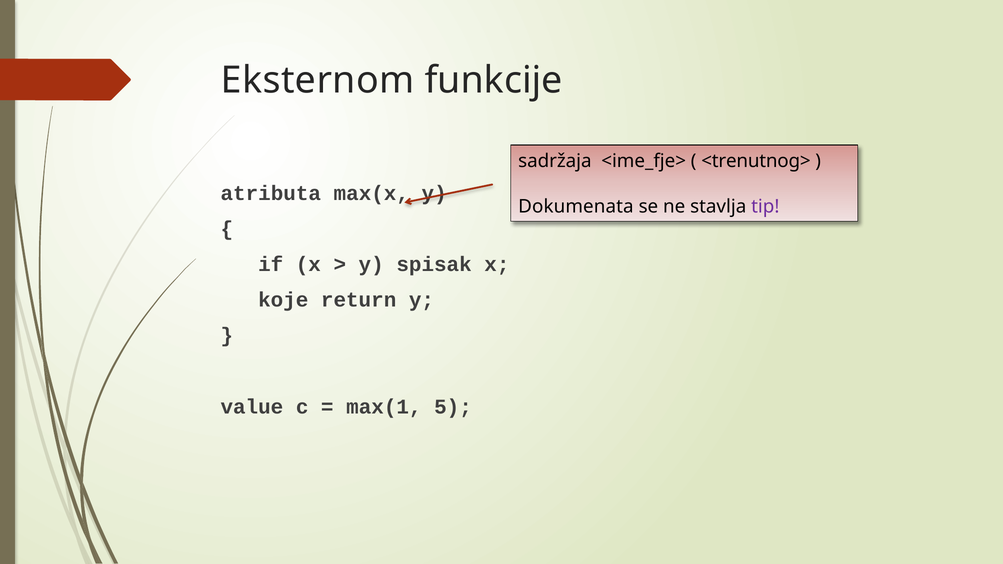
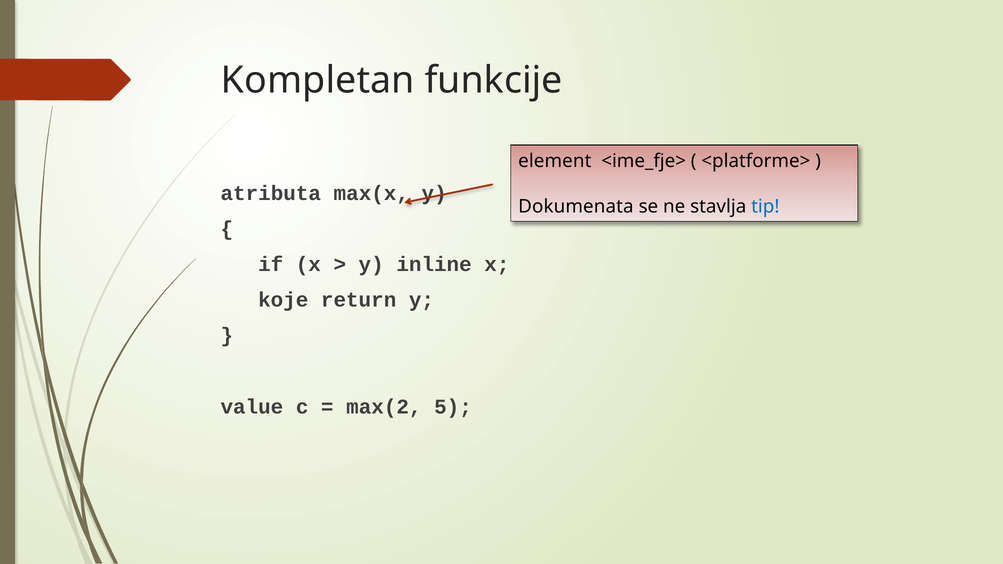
Eksternom: Eksternom -> Kompletan
sadržaja: sadržaja -> element
<trenutnog>: <trenutnog> -> <platforme>
tip colour: purple -> blue
spisak: spisak -> inline
max(1: max(1 -> max(2
